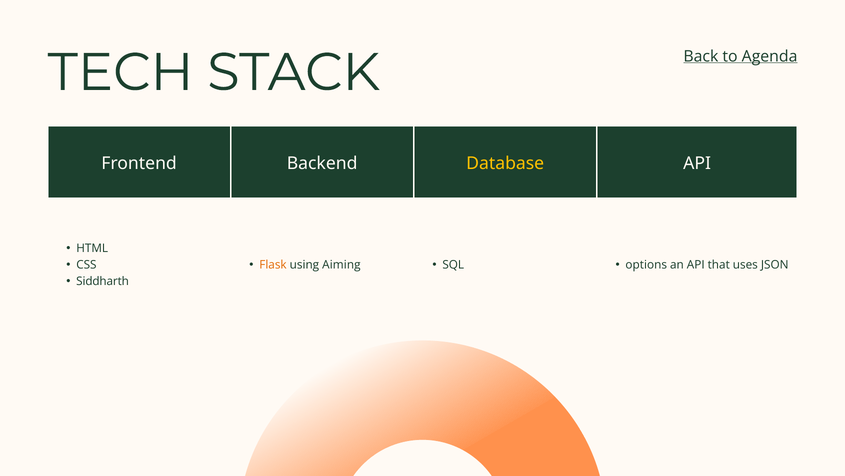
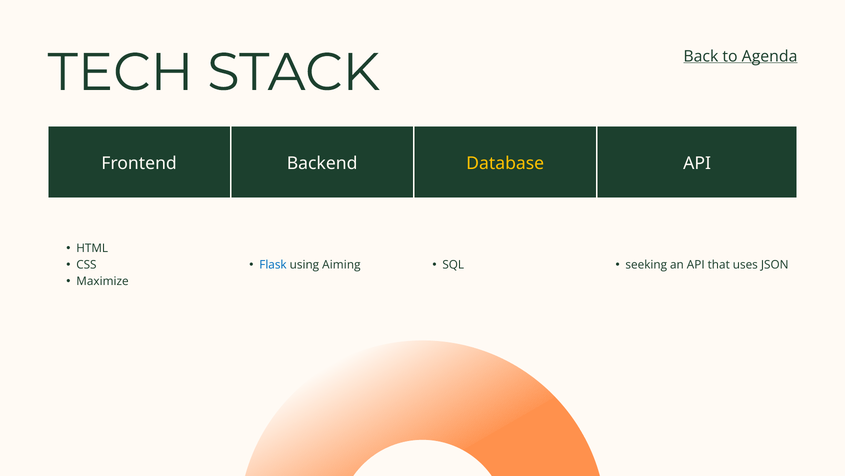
Flask colour: orange -> blue
options: options -> seeking
Siddharth: Siddharth -> Maximize
